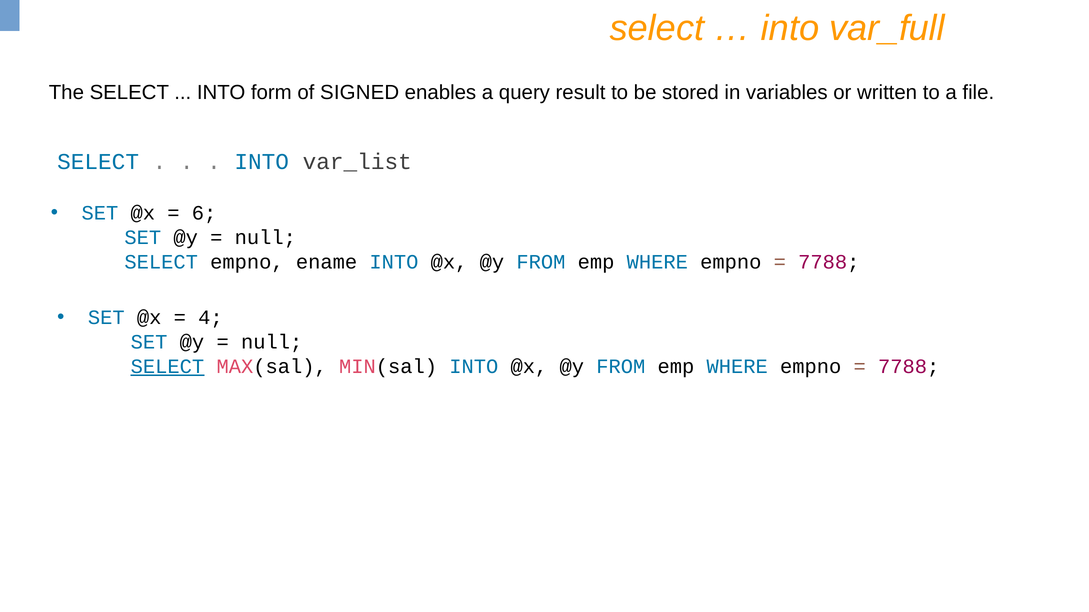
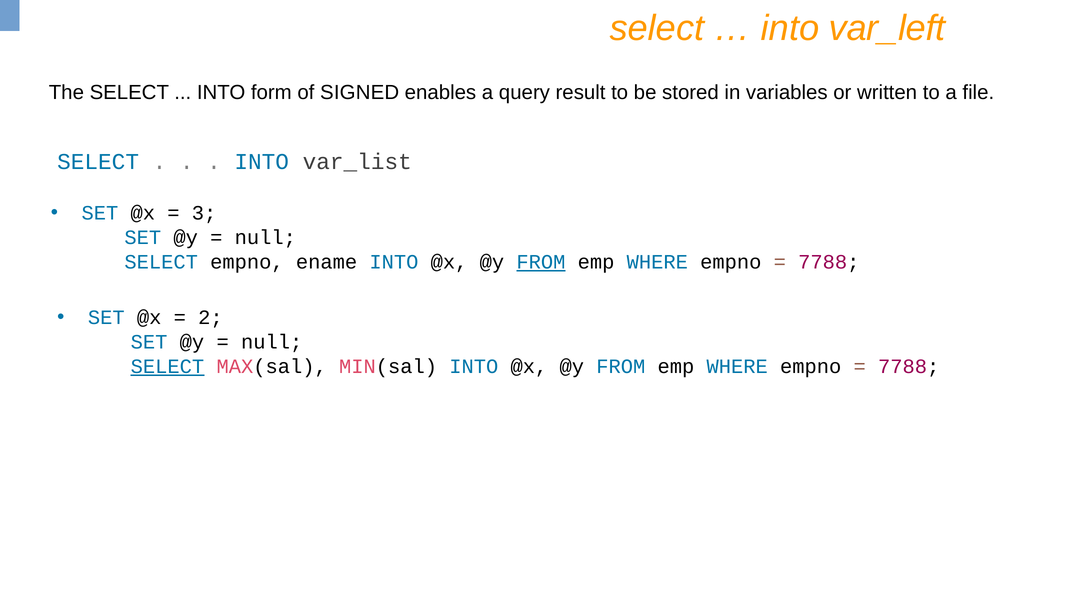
var_full: var_full -> var_left
6: 6 -> 3
FROM at (541, 262) underline: none -> present
4: 4 -> 2
